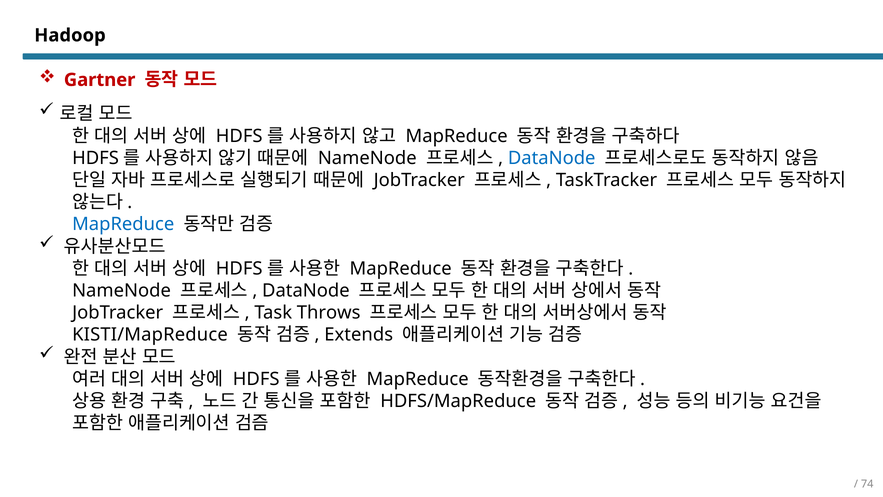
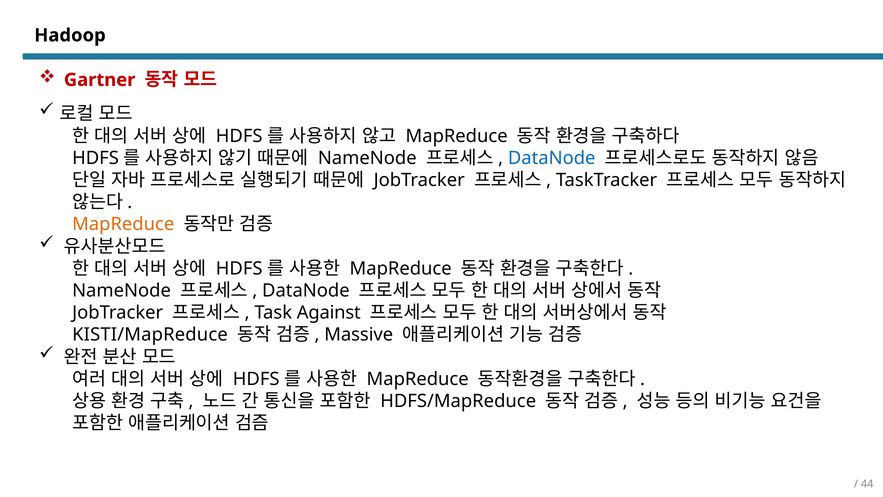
MapReduce at (123, 224) colour: blue -> orange
Throws: Throws -> Against
Extends: Extends -> Massive
74: 74 -> 44
